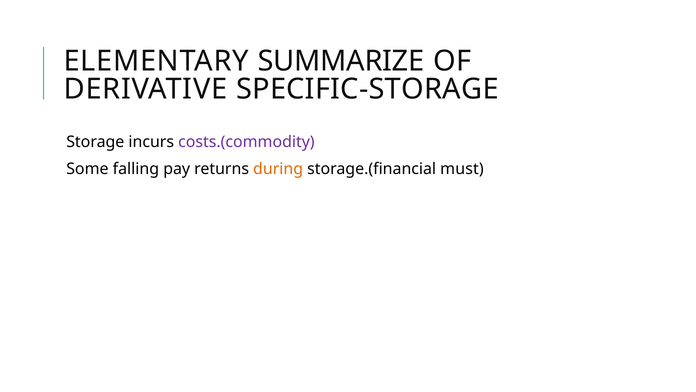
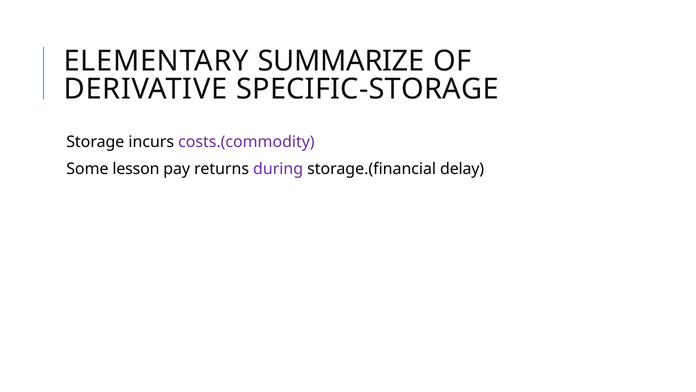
falling: falling -> lesson
during colour: orange -> purple
must: must -> delay
